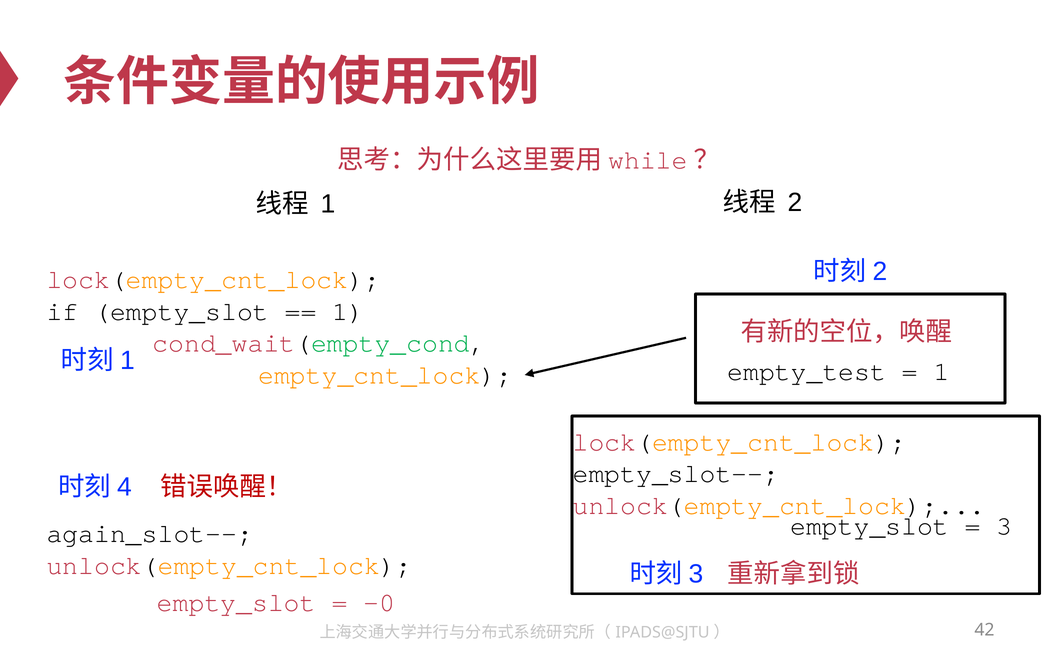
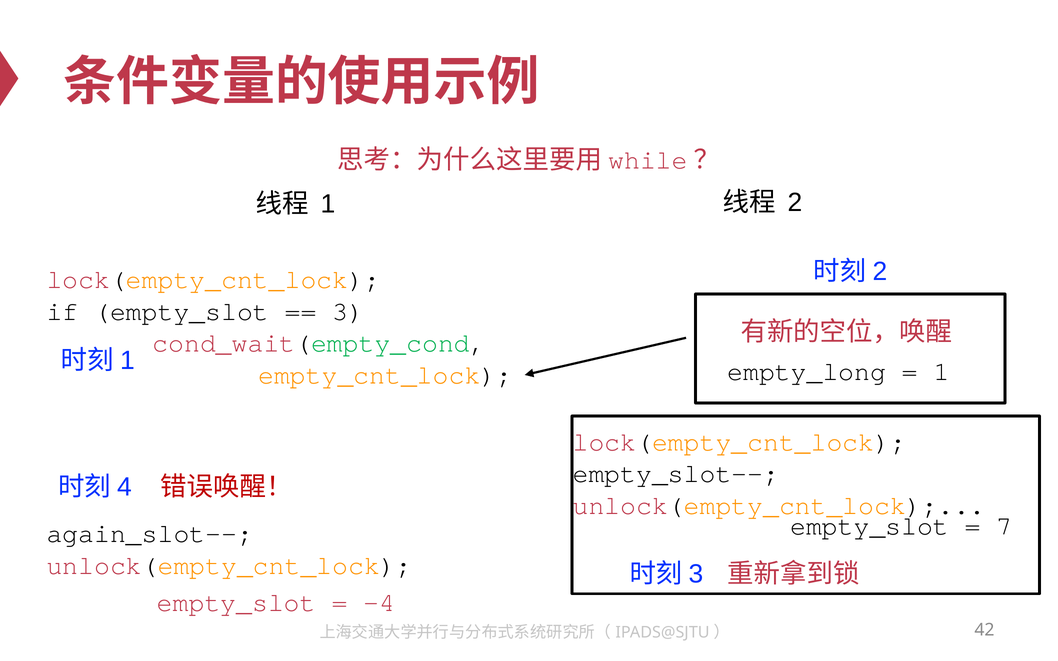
1 at (348, 312): 1 -> 3
empty_test: empty_test -> empty_long
3: 3 -> 7
-0: -0 -> -4
